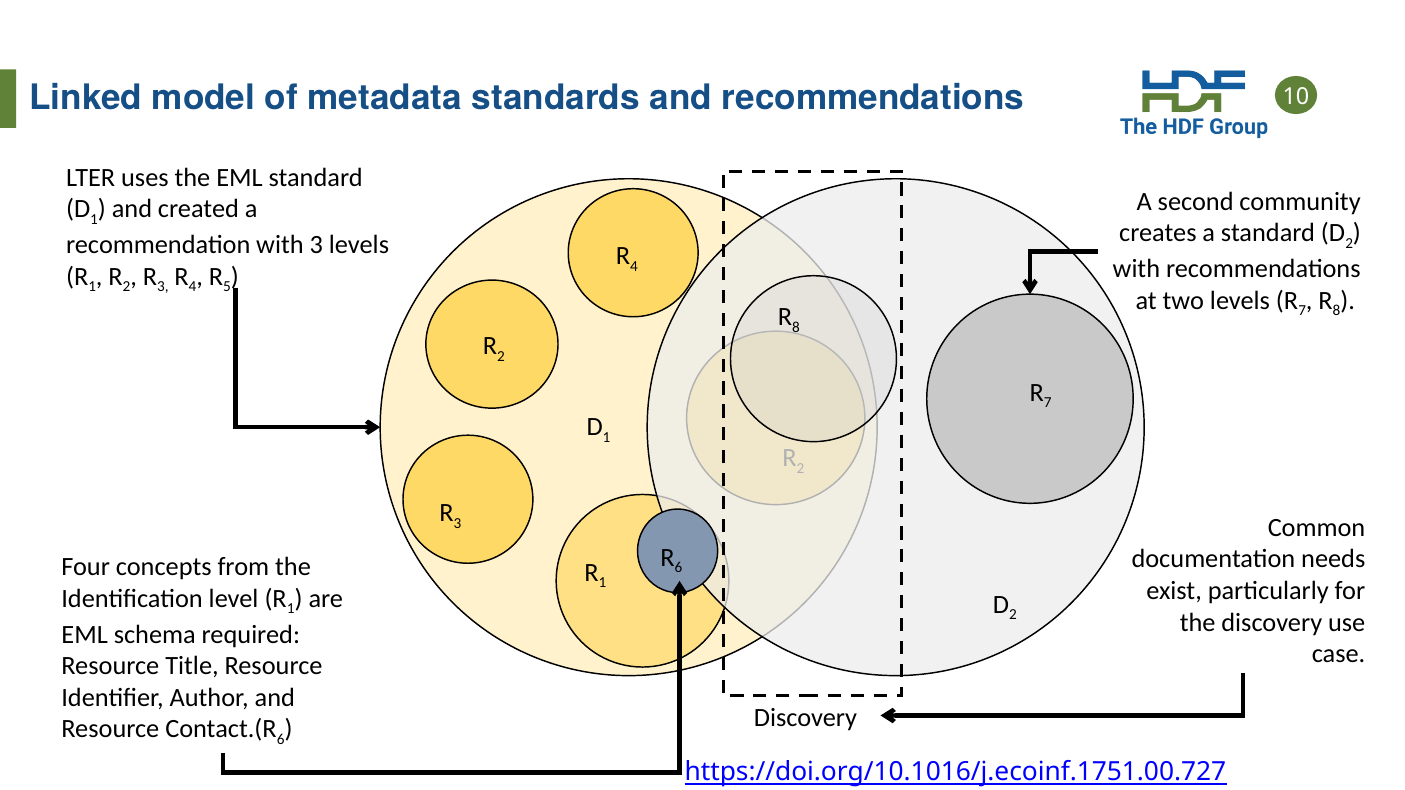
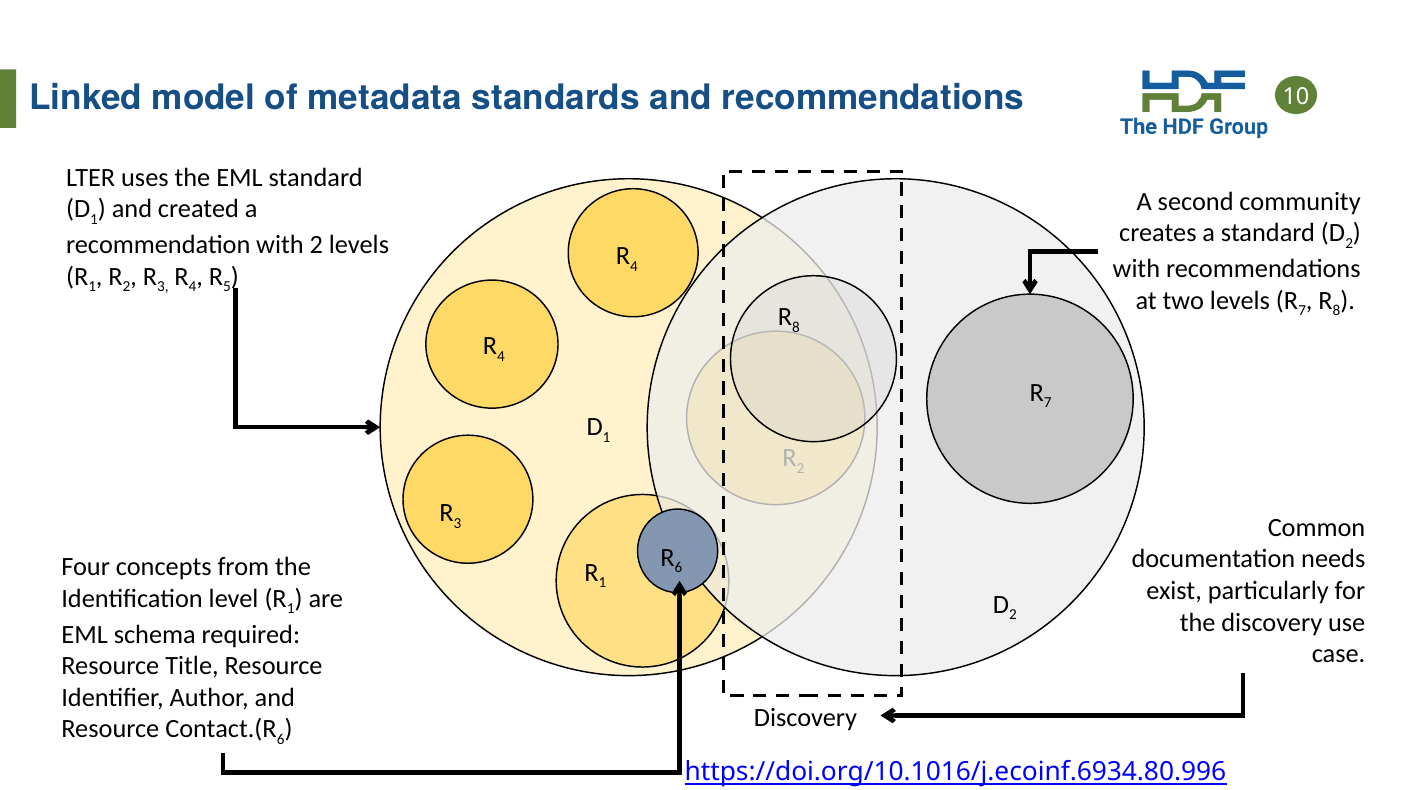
with 3: 3 -> 2
2 at (501, 356): 2 -> 4
https://doi.org/10.1016/j.ecoinf.1751.00.727: https://doi.org/10.1016/j.ecoinf.1751.00.727 -> https://doi.org/10.1016/j.ecoinf.6934.80.996
